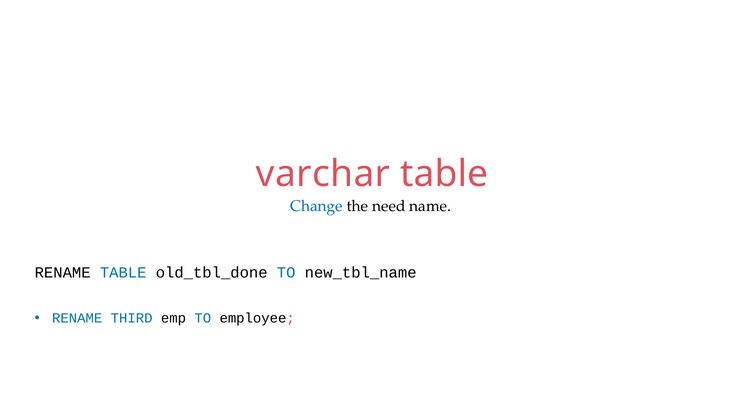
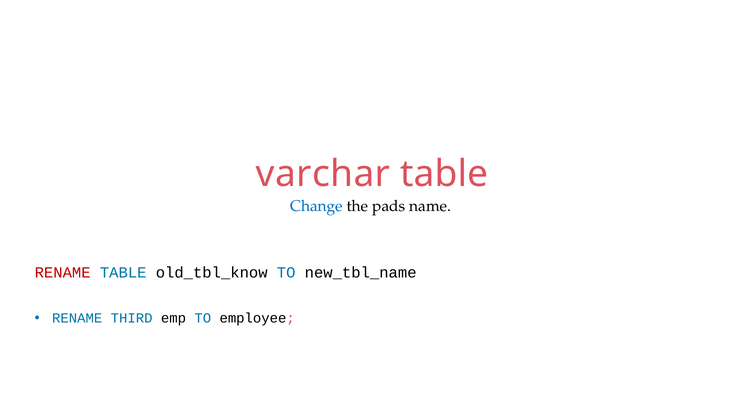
need: need -> pads
RENAME at (63, 273) colour: black -> red
old_tbl_done: old_tbl_done -> old_tbl_know
